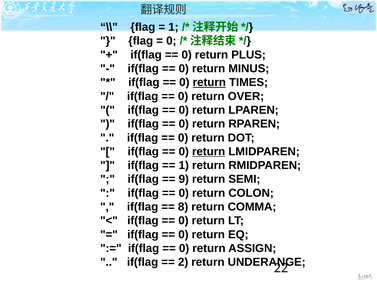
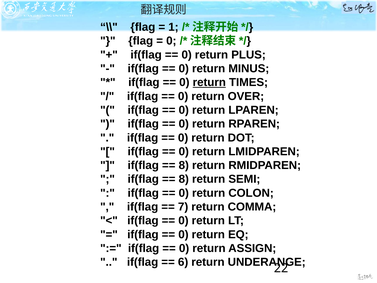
return at (209, 151) underline: present -> none
1 at (184, 165): 1 -> 8
9 at (184, 179): 9 -> 8
8: 8 -> 7
2: 2 -> 6
